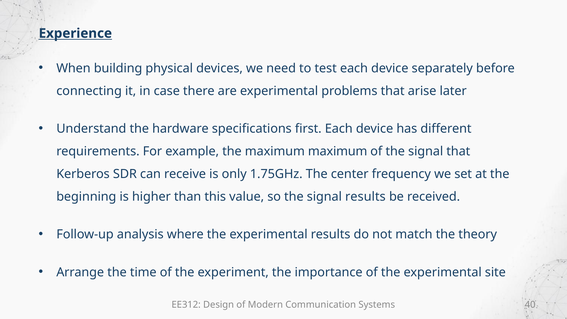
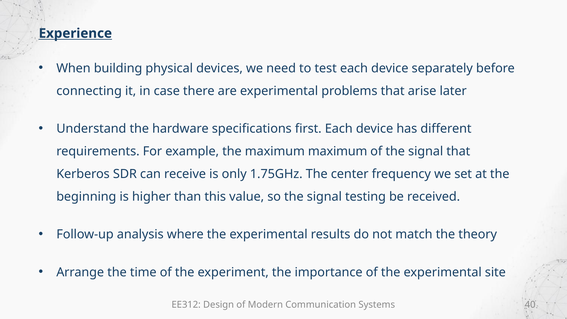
signal results: results -> testing
